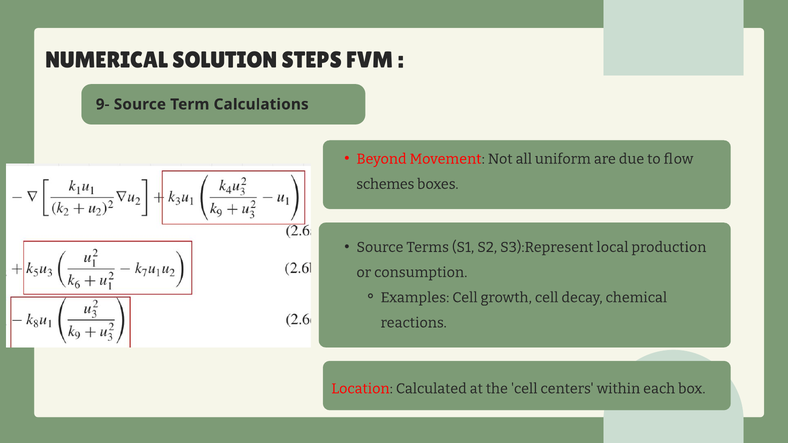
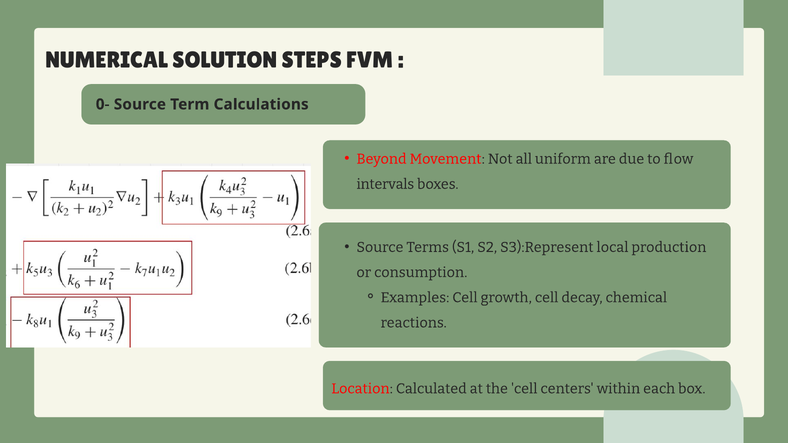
9-: 9- -> 0-
schemes: schemes -> intervals
